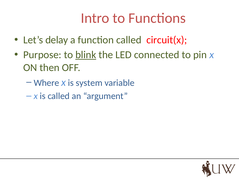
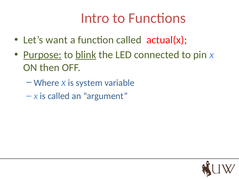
delay: delay -> want
circuit(x: circuit(x -> actual(x
Purpose underline: none -> present
